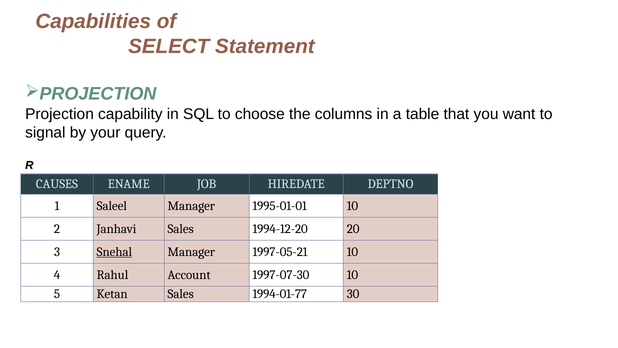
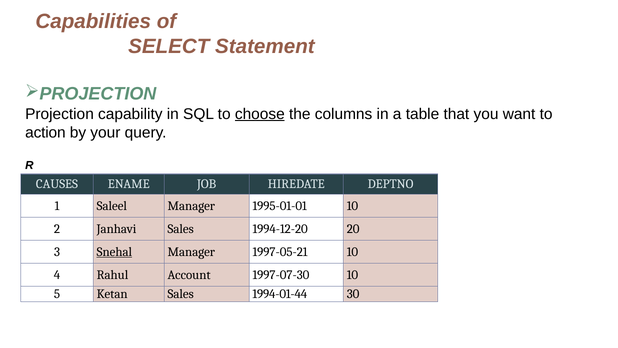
choose underline: none -> present
signal: signal -> action
1994-01-77: 1994-01-77 -> 1994-01-44
